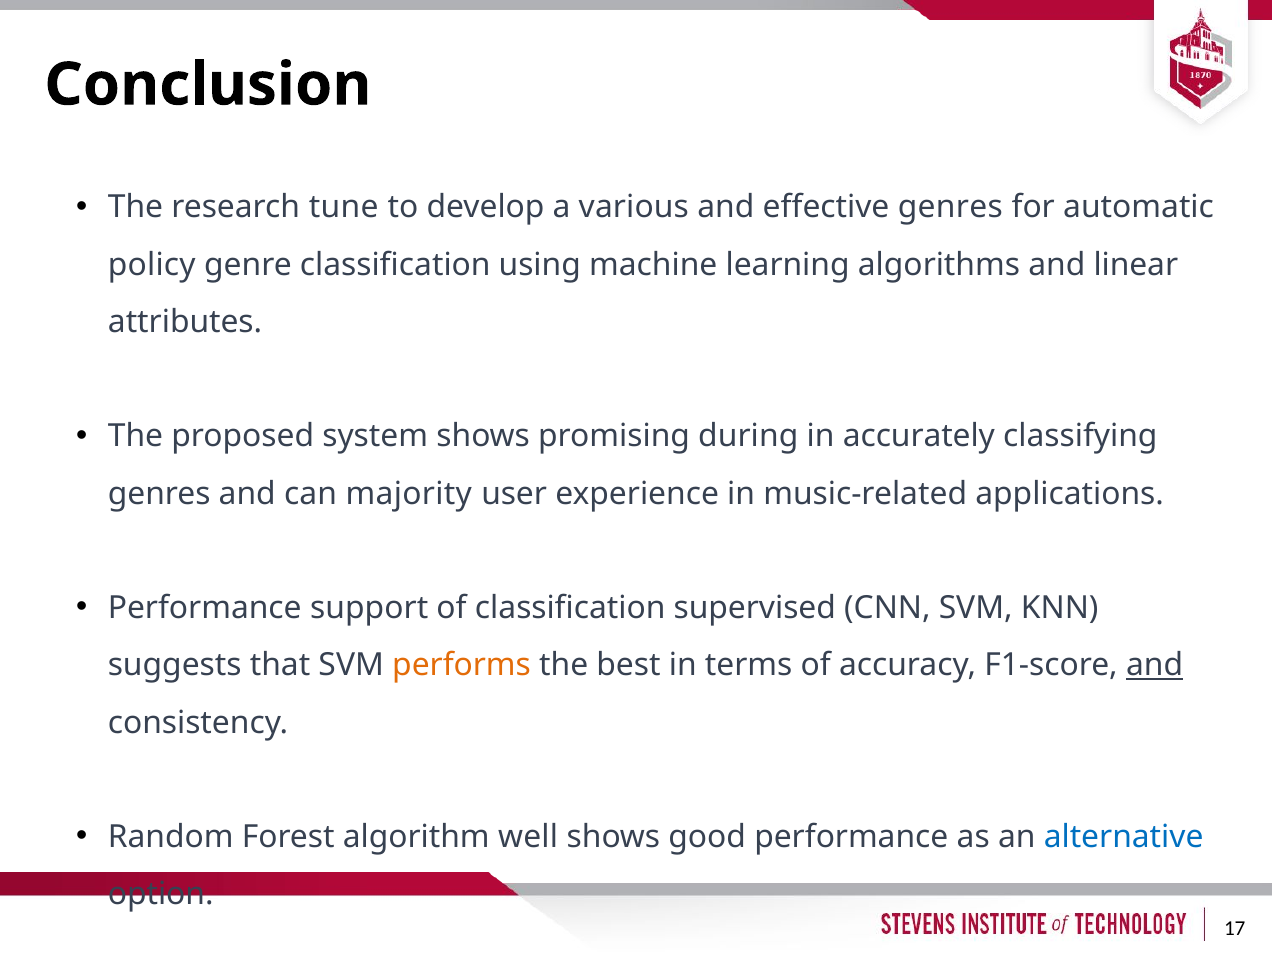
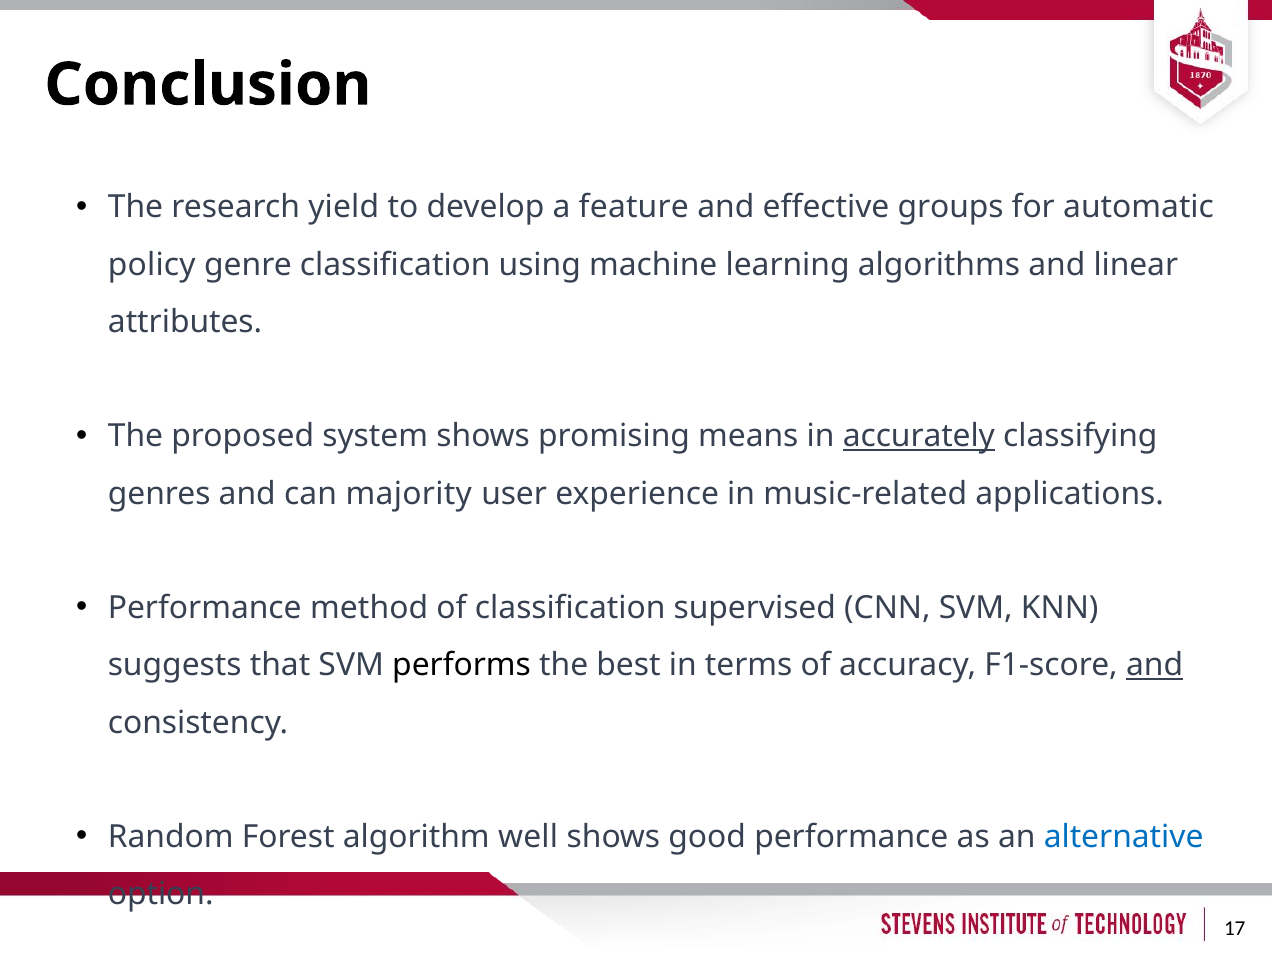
tune: tune -> yield
various: various -> feature
effective genres: genres -> groups
during: during -> means
accurately underline: none -> present
support: support -> method
performs colour: orange -> black
